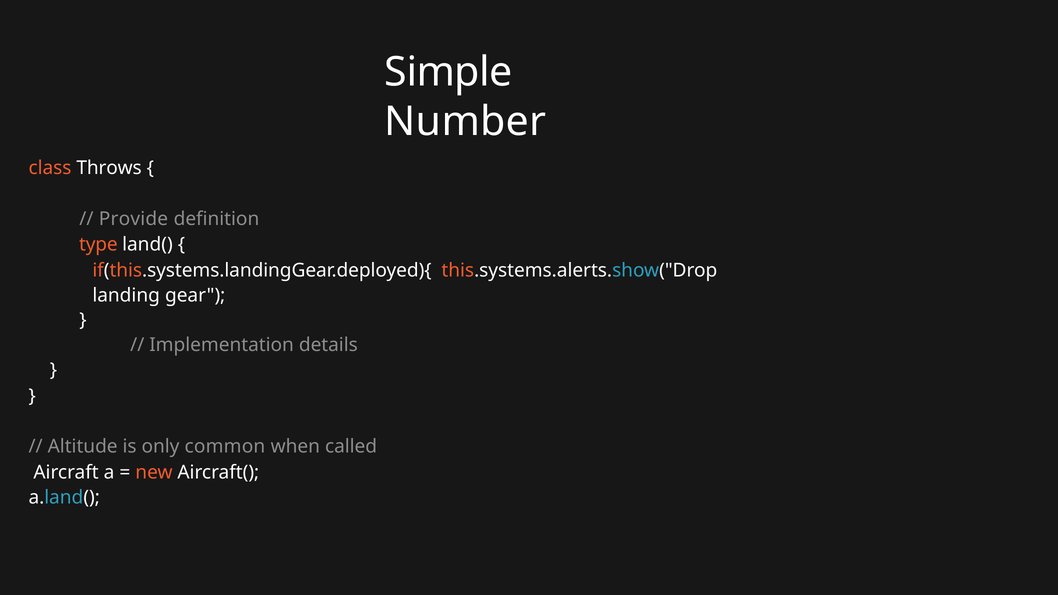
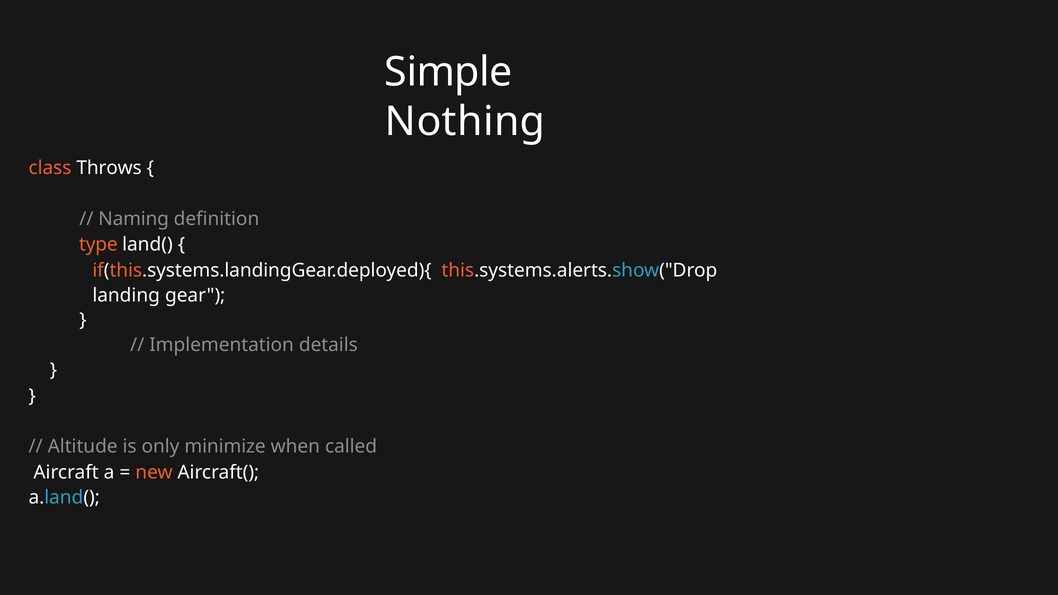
Number: Number -> Nothing
Provide: Provide -> Naming
common: common -> minimize
